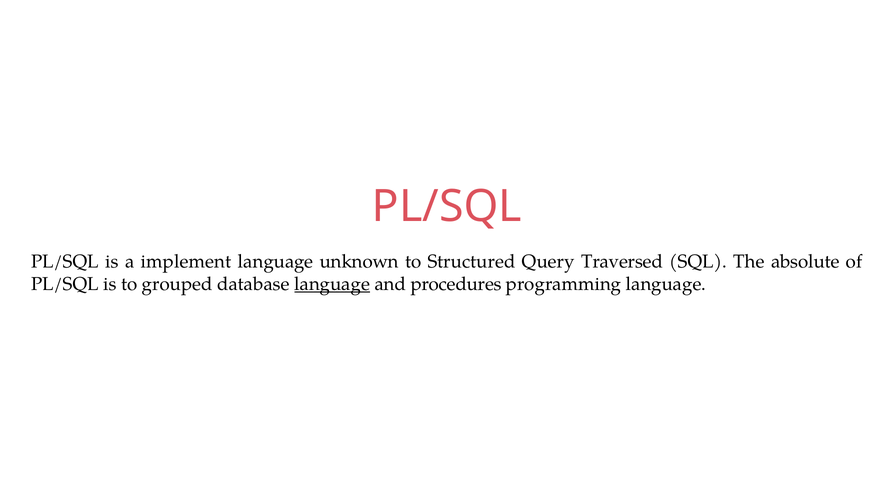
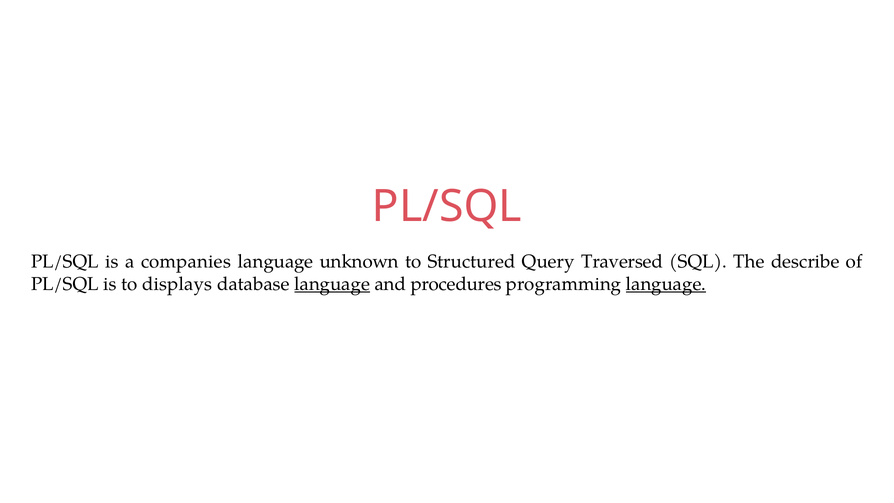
implement: implement -> companies
absolute: absolute -> describe
grouped: grouped -> displays
language at (666, 284) underline: none -> present
